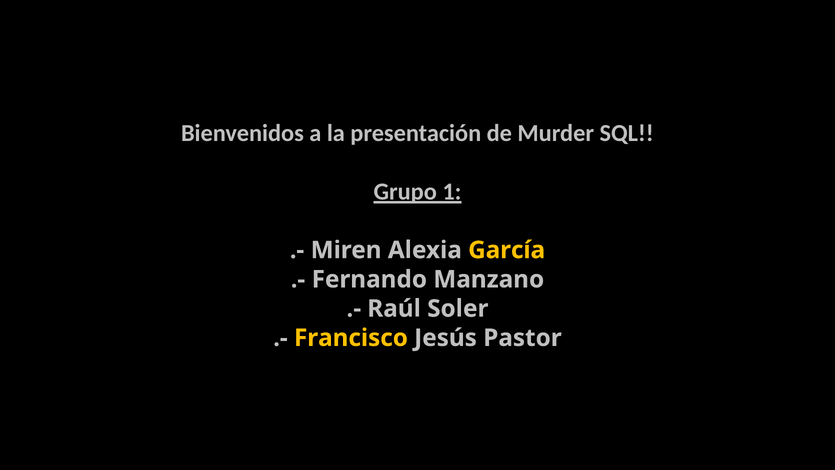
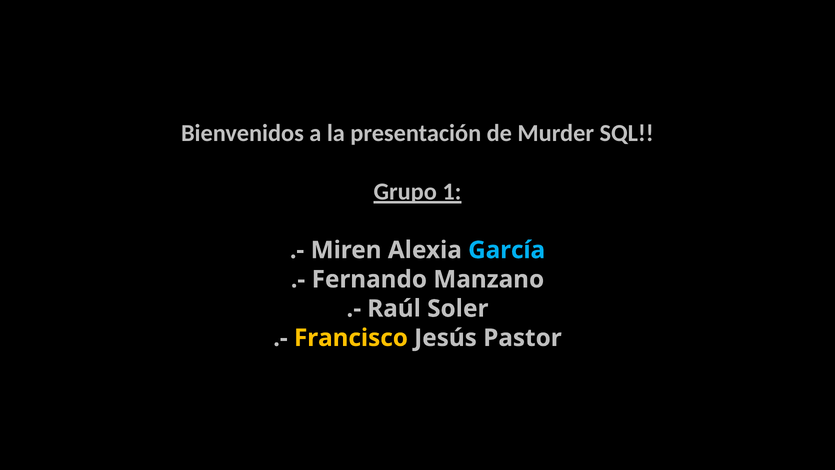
García colour: yellow -> light blue
